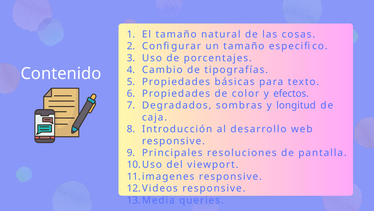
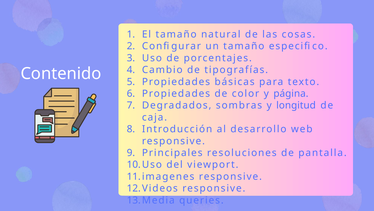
efectos: efectos -> página
